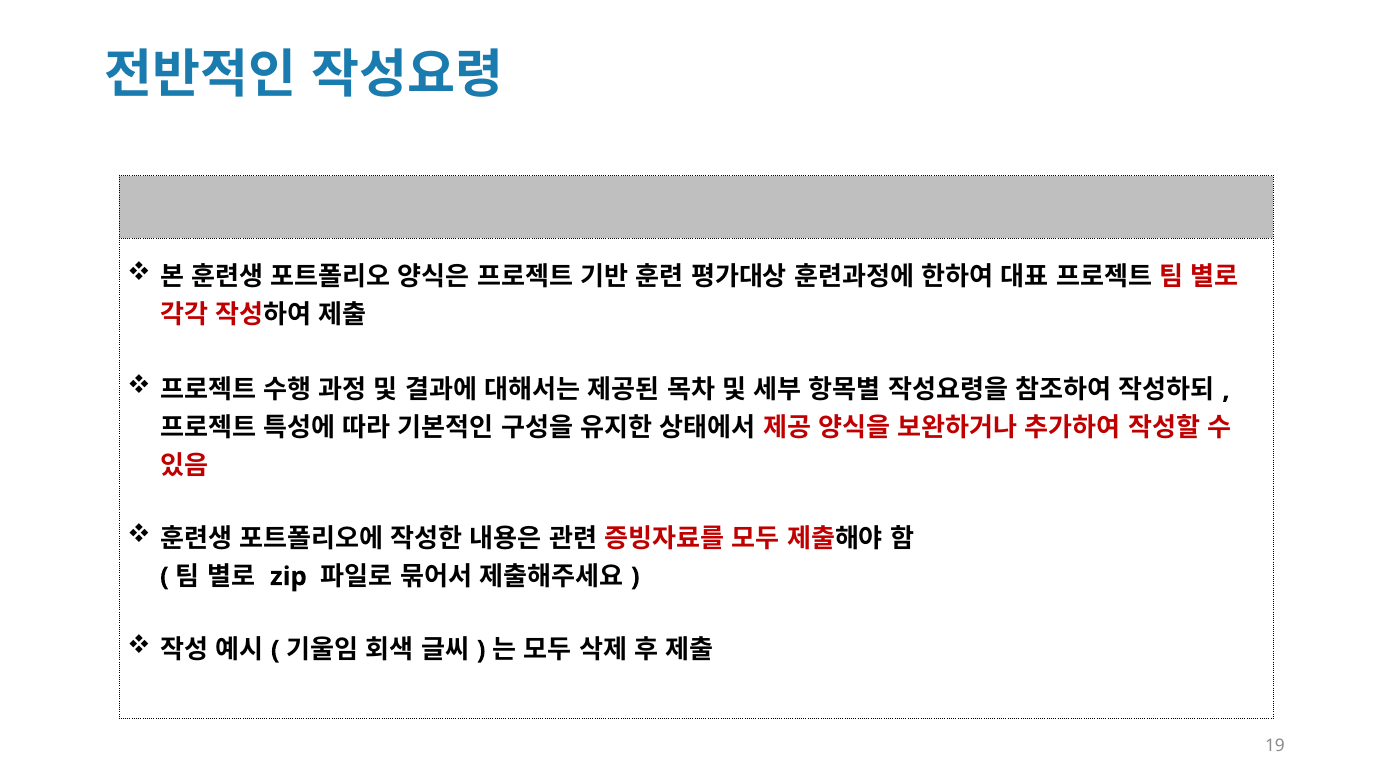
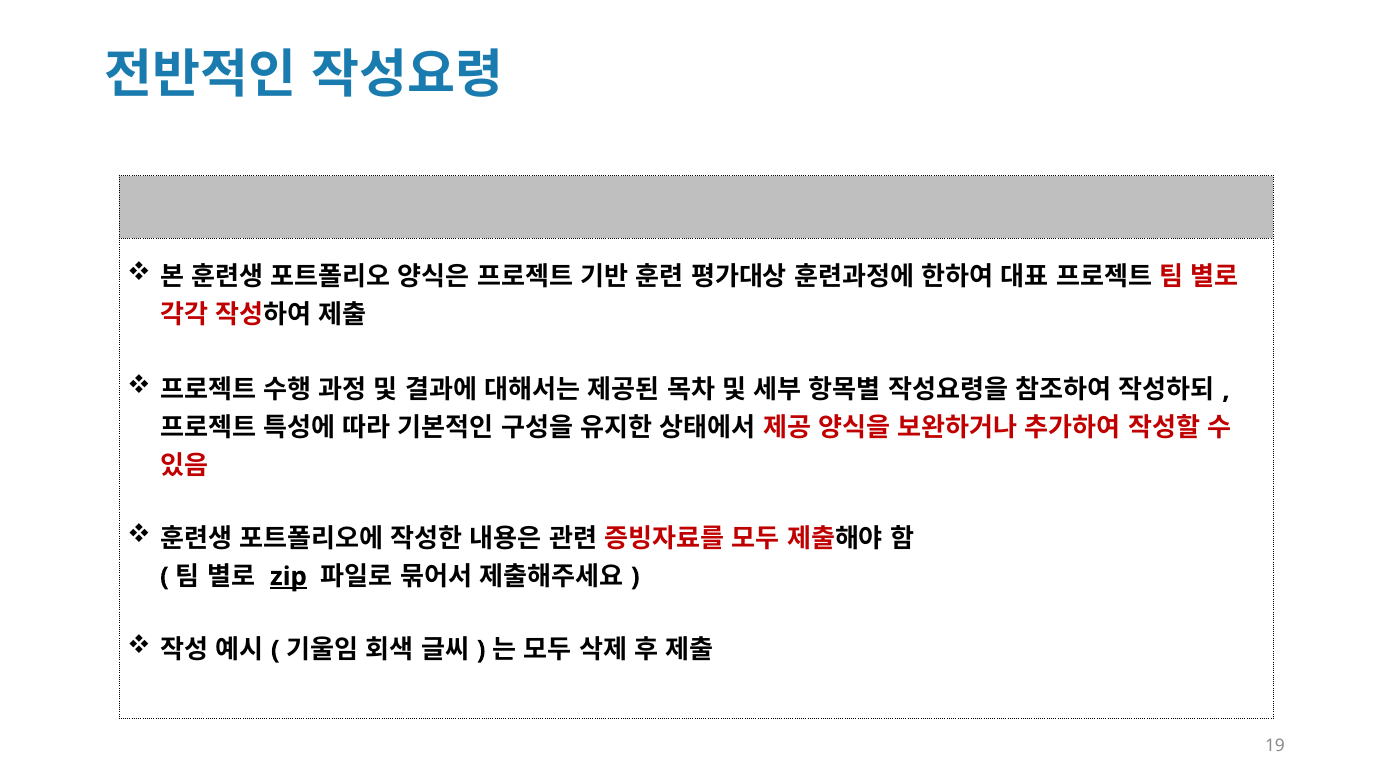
zip underline: none -> present
